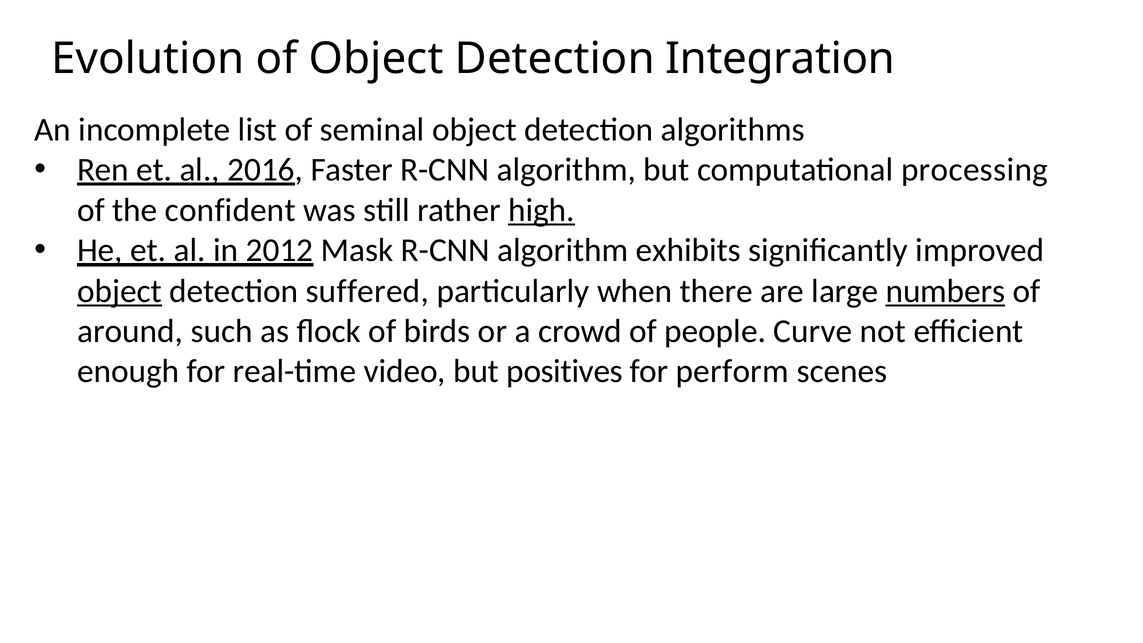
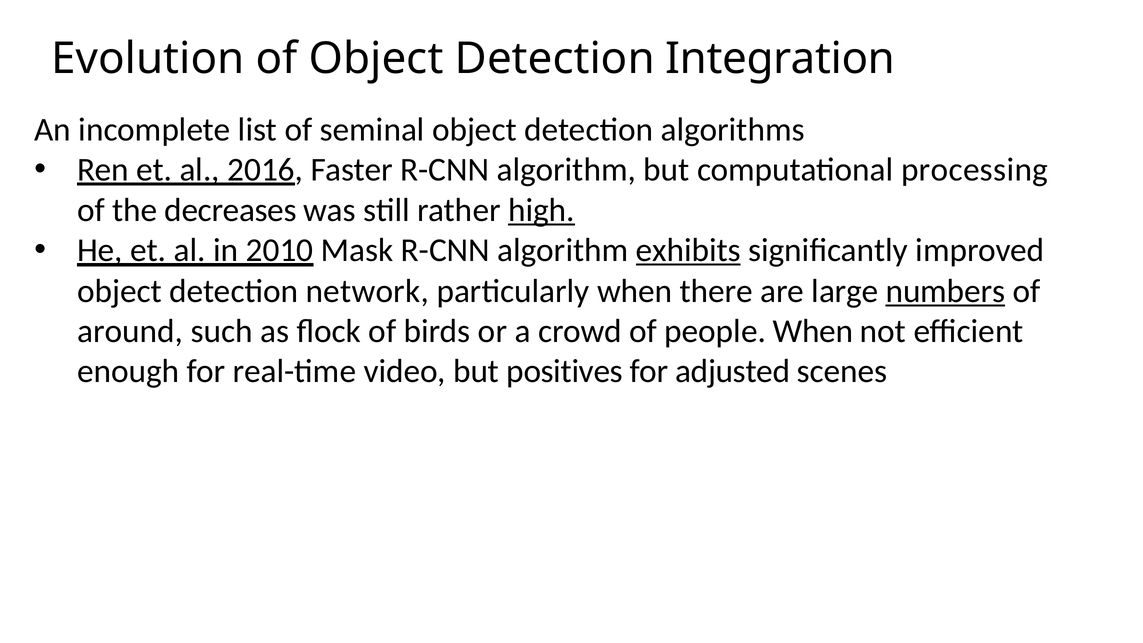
confident: confident -> decreases
2012: 2012 -> 2010
exhibits underline: none -> present
object at (120, 291) underline: present -> none
suffered: suffered -> network
people Curve: Curve -> When
perform: perform -> adjusted
